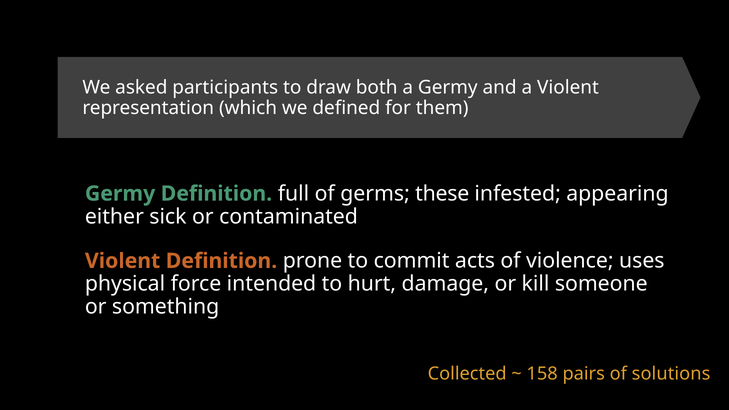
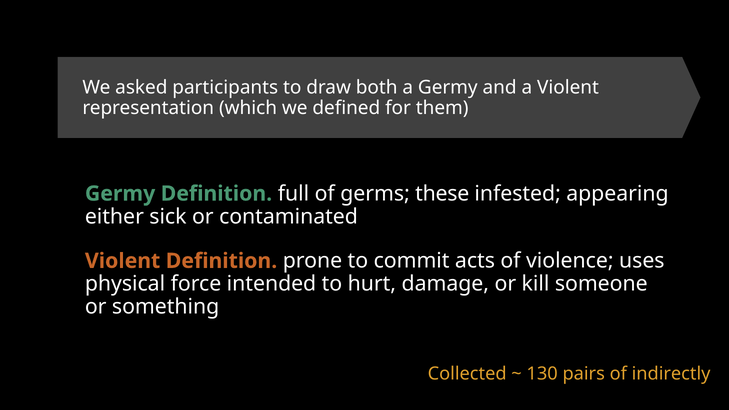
158: 158 -> 130
solutions: solutions -> indirectly
